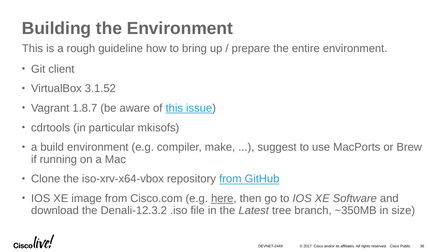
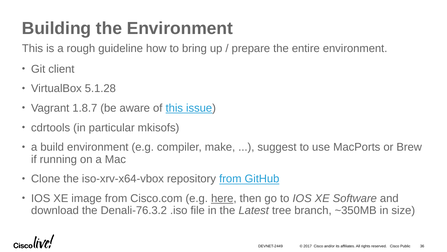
3.1.52: 3.1.52 -> 5.1.28
Denali-12.3.2: Denali-12.3.2 -> Denali-76.3.2
